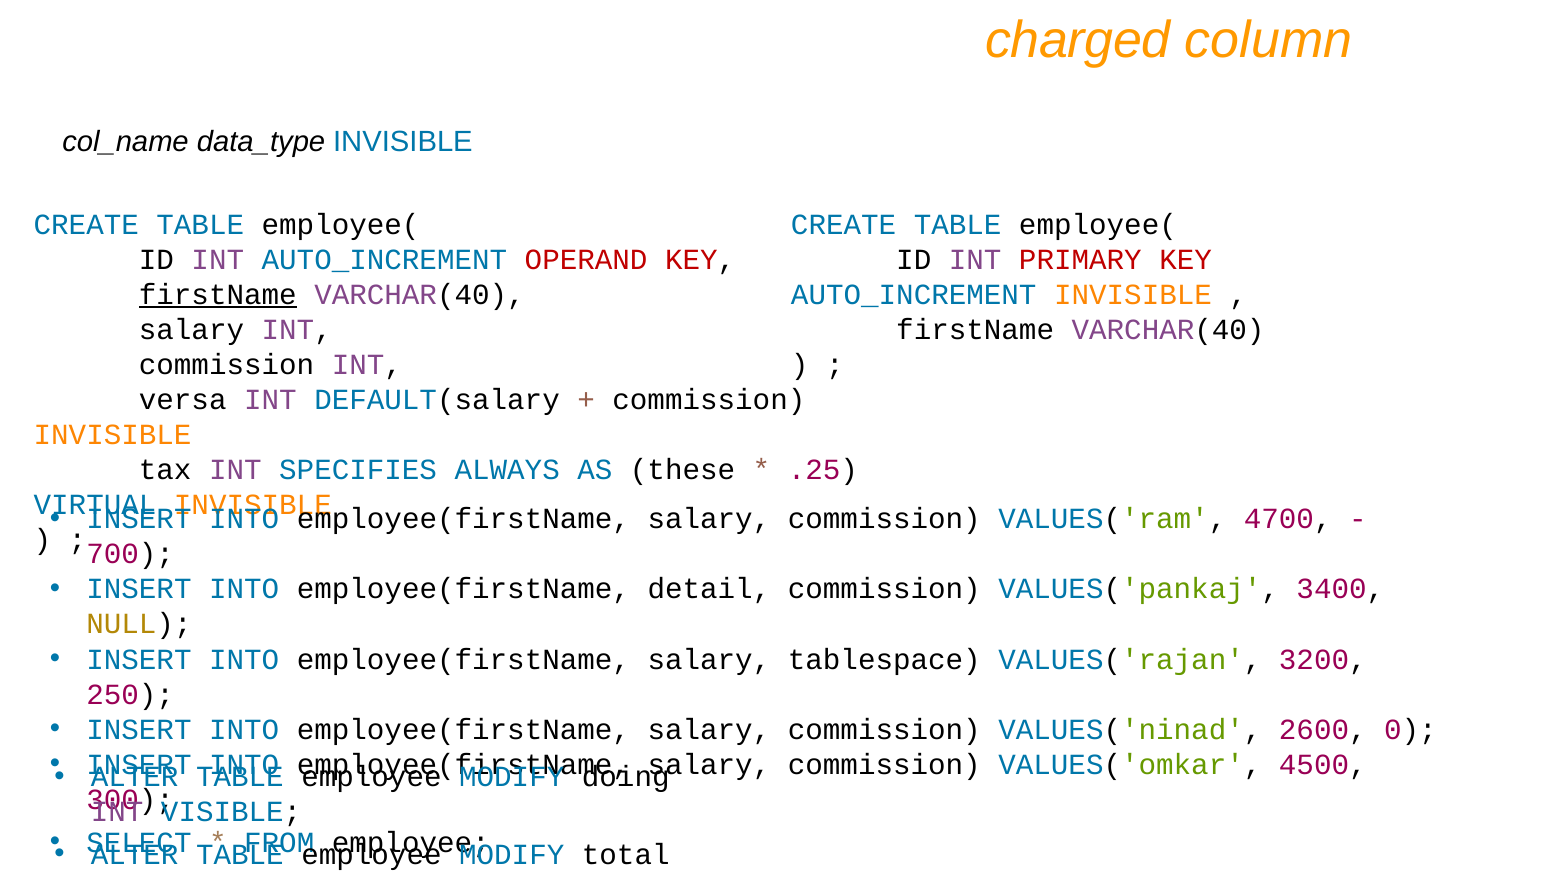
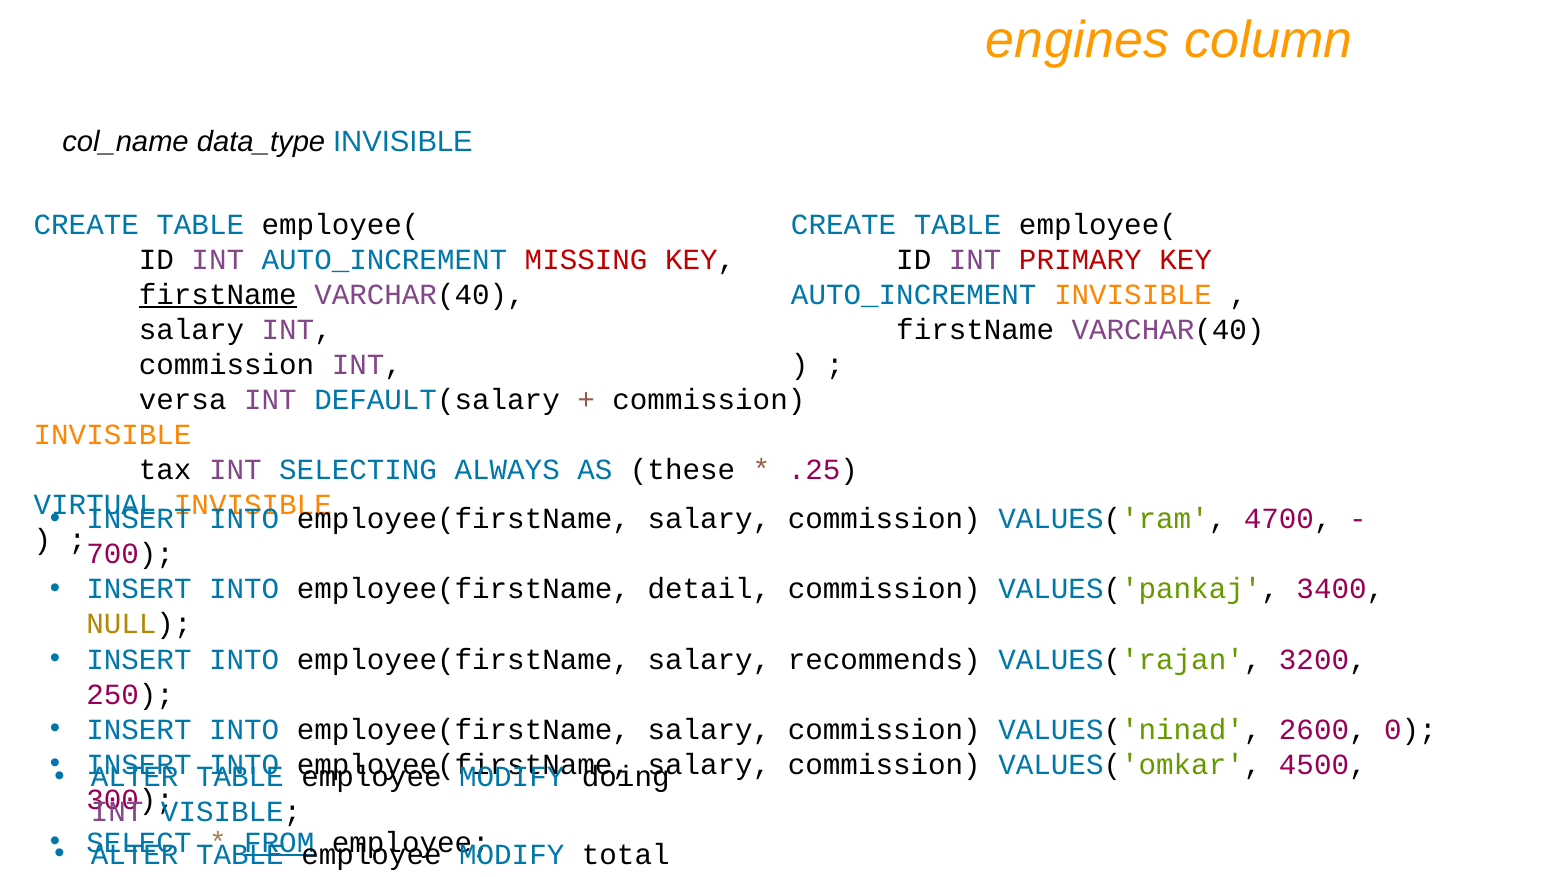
charged: charged -> engines
OPERAND: OPERAND -> MISSING
SPECIFIES: SPECIFIES -> SELECTING
tablespace: tablespace -> recommends
FROM underline: none -> present
